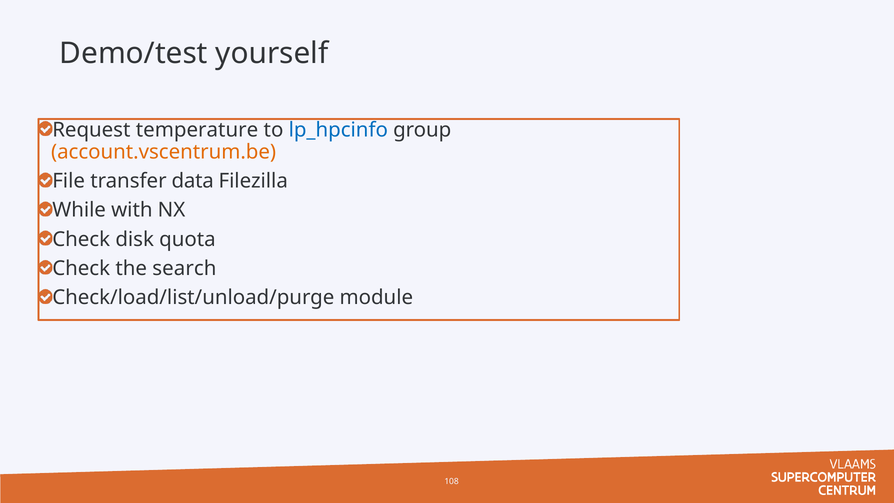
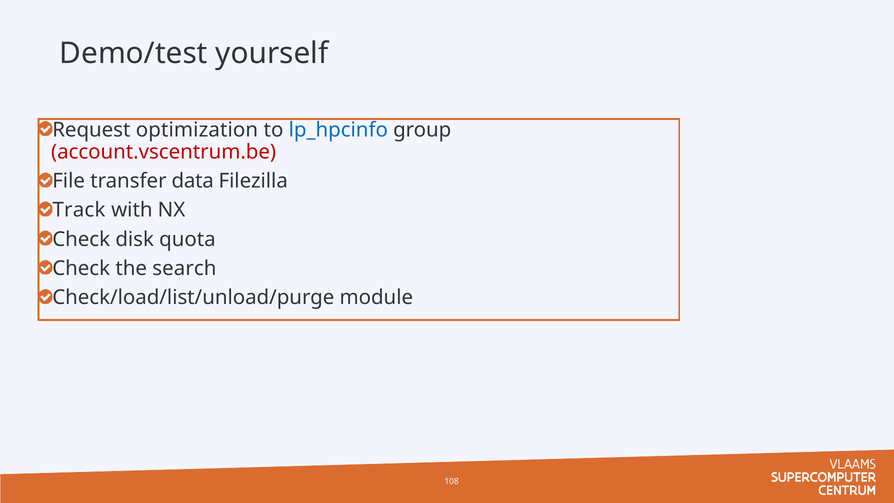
temperature: temperature -> optimization
account.vscentrum.be colour: orange -> red
While: While -> Track
